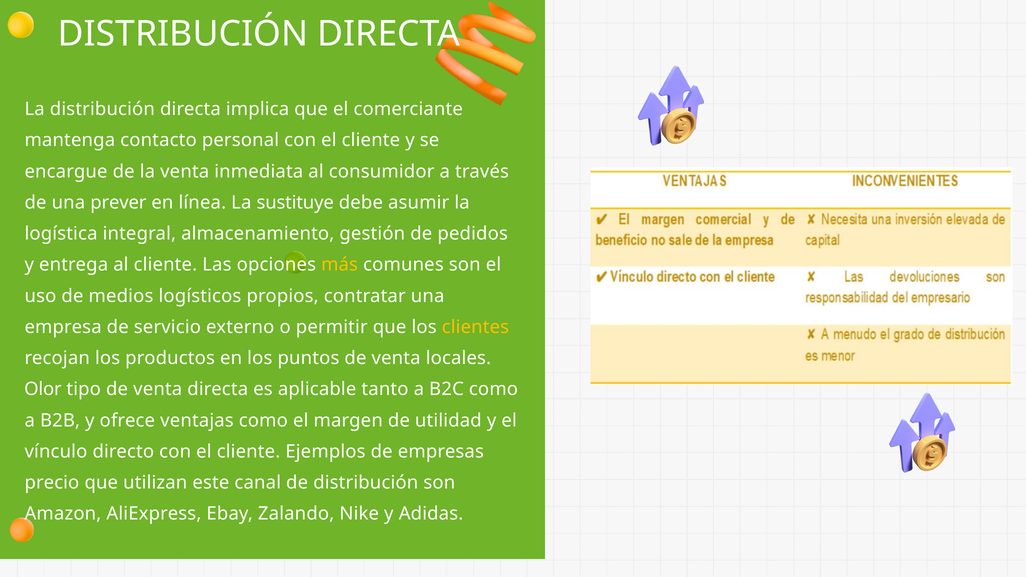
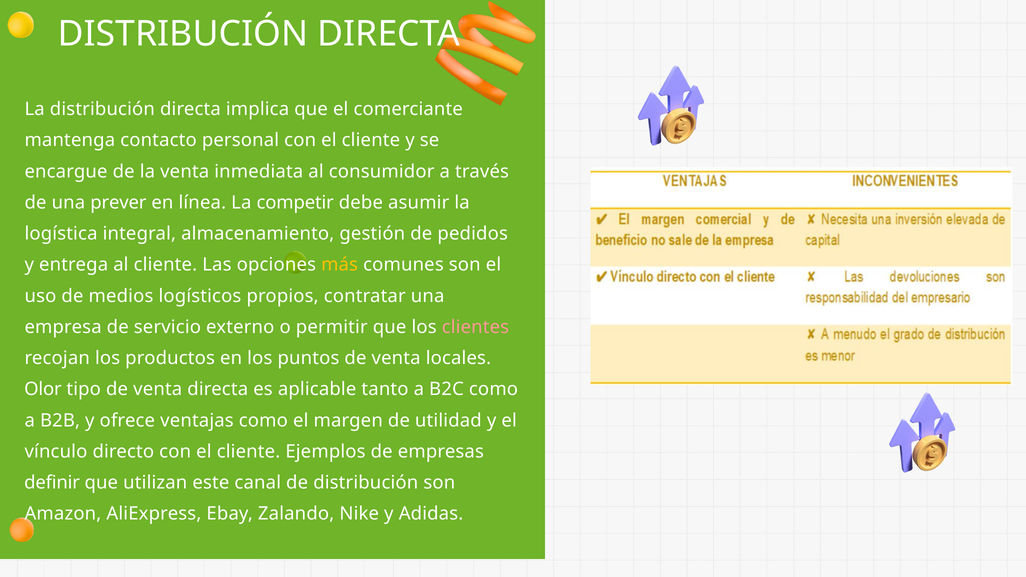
sustituye: sustituye -> competir
clientes colour: yellow -> pink
precio: precio -> definir
